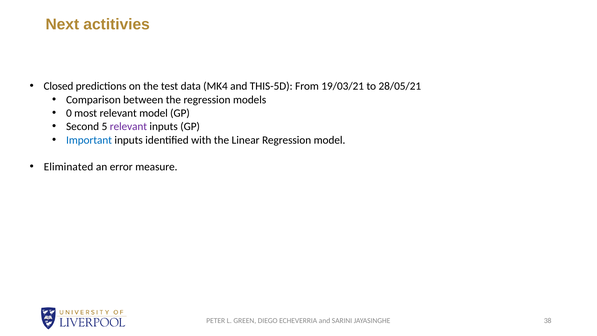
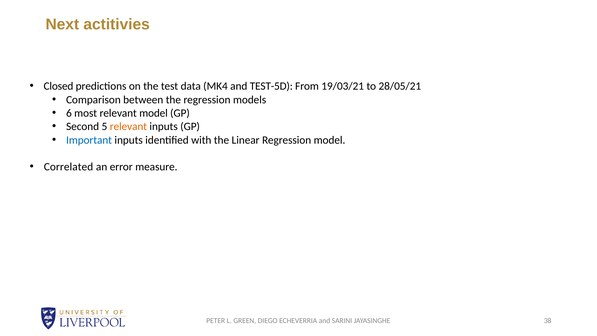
THIS-5D: THIS-5D -> TEST-5D
0: 0 -> 6
relevant at (128, 126) colour: purple -> orange
Eliminated: Eliminated -> Correlated
